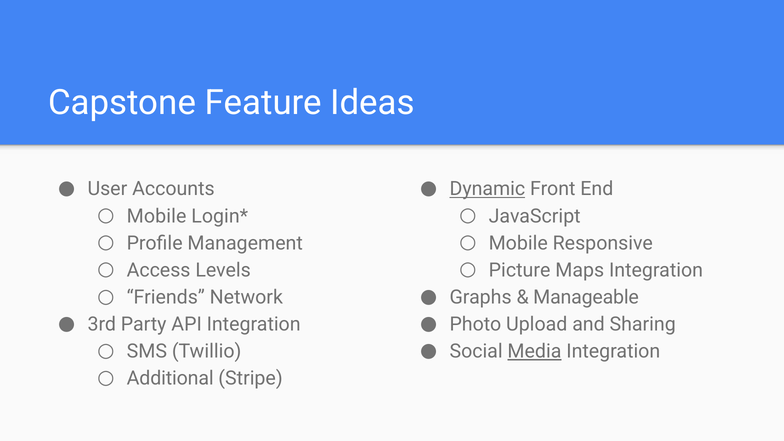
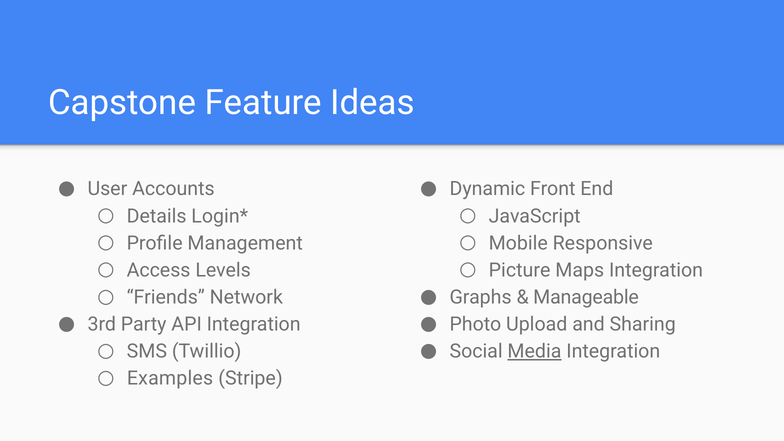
Dynamic underline: present -> none
Mobile at (157, 216): Mobile -> Details
Additional: Additional -> Examples
